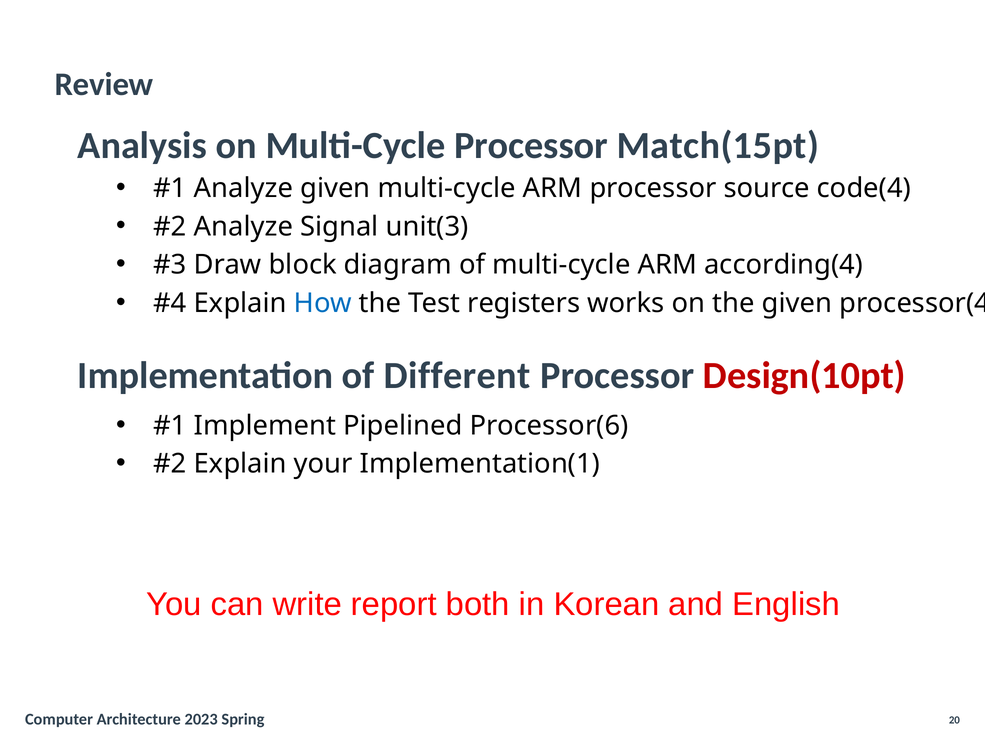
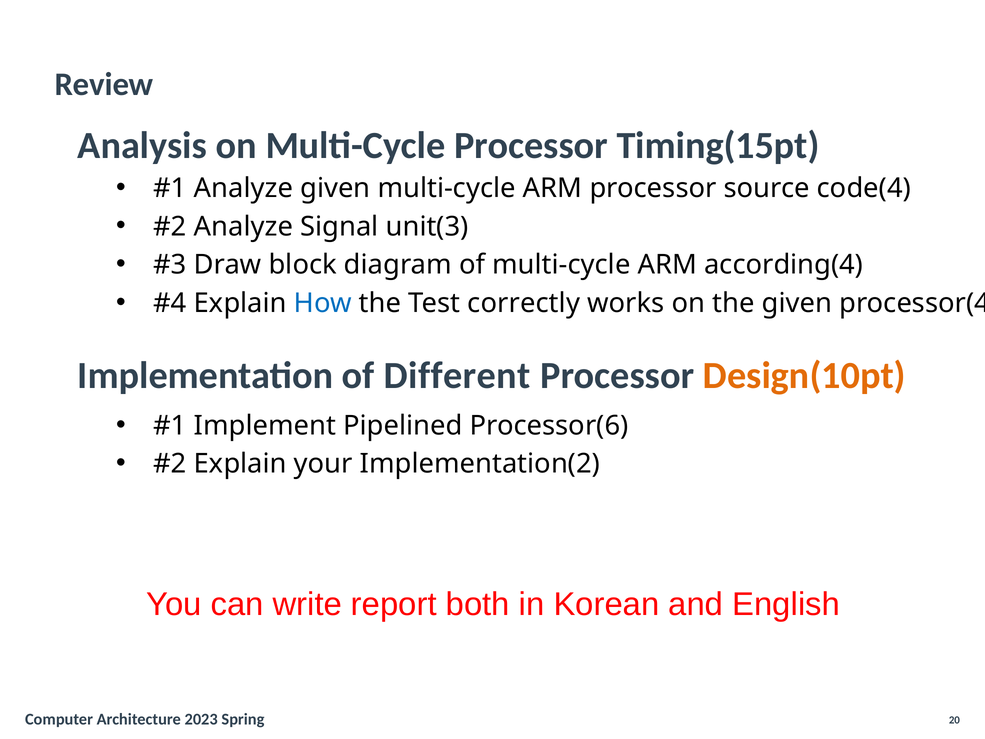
Match(15pt: Match(15pt -> Timing(15pt
registers: registers -> correctly
Design(10pt colour: red -> orange
Implementation(1: Implementation(1 -> Implementation(2
